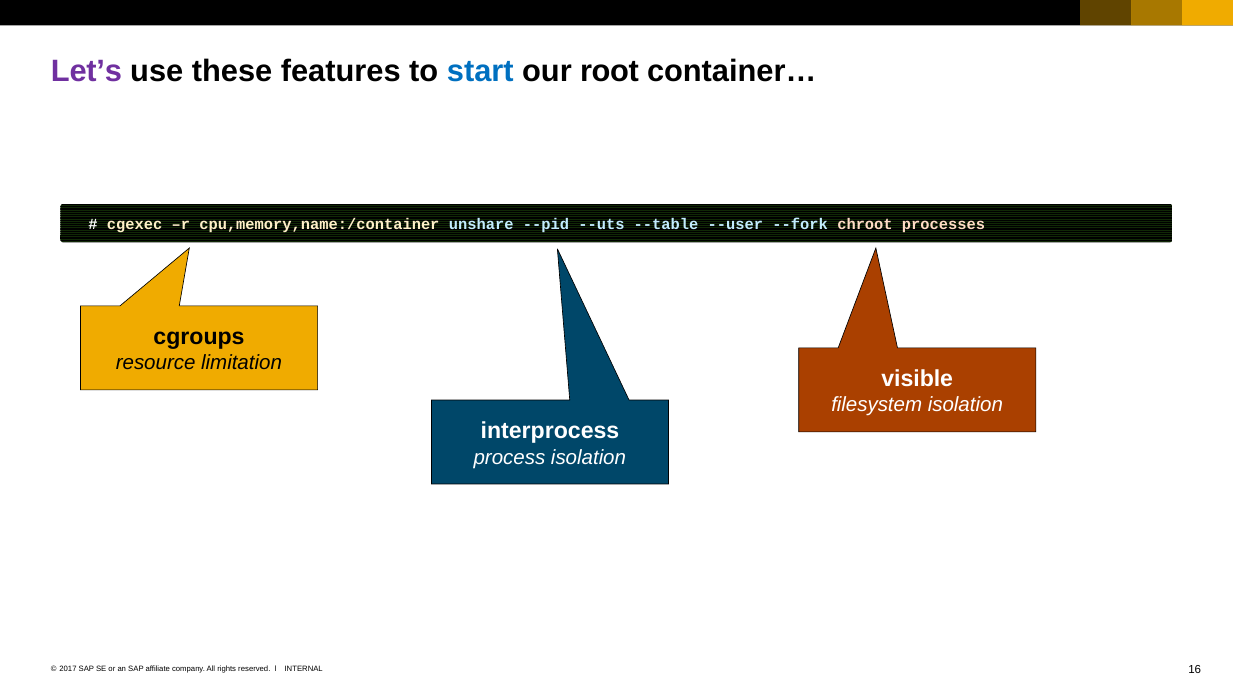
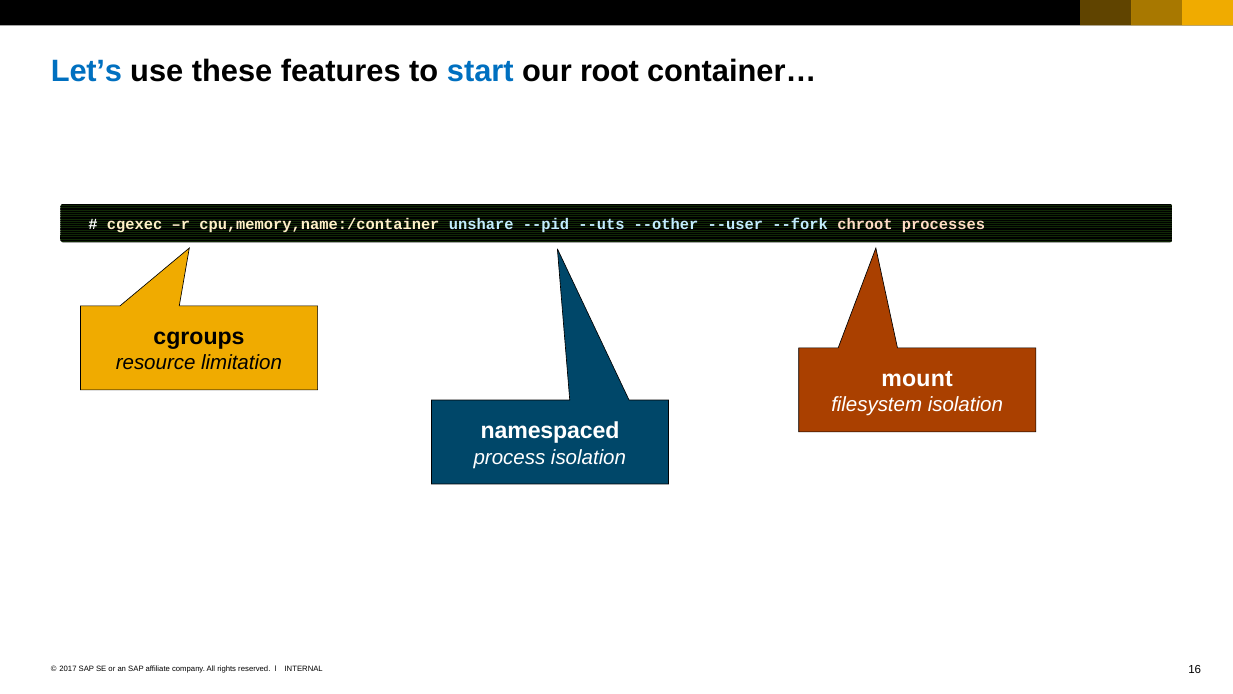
Let’s colour: purple -> blue
--table: --table -> --other
visible: visible -> mount
interprocess: interprocess -> namespaced
